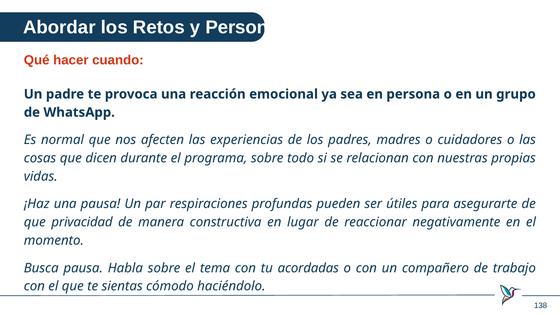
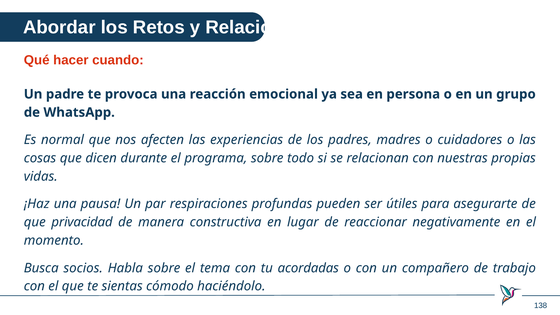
Personal: Personal -> Relación
Busca pausa: pausa -> socios
